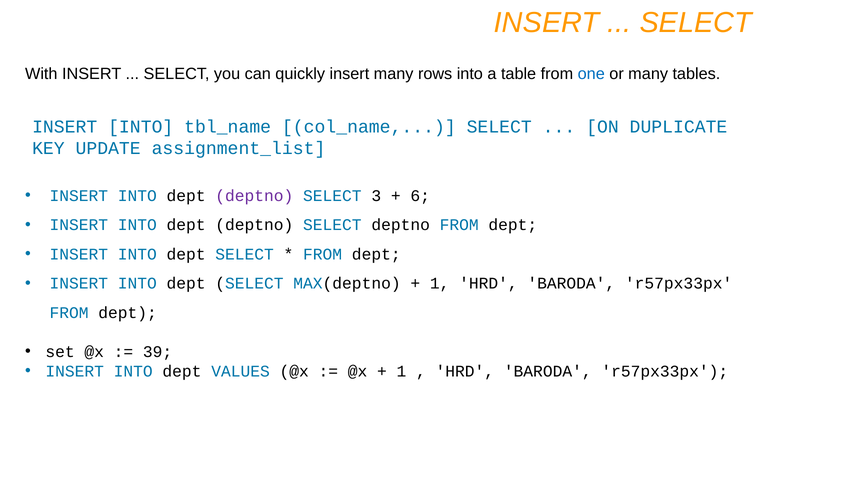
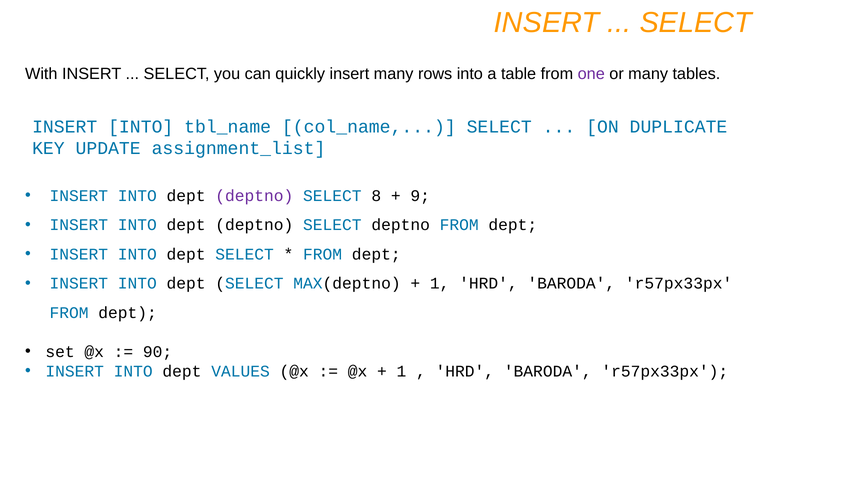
one colour: blue -> purple
3: 3 -> 8
6: 6 -> 9
39: 39 -> 90
